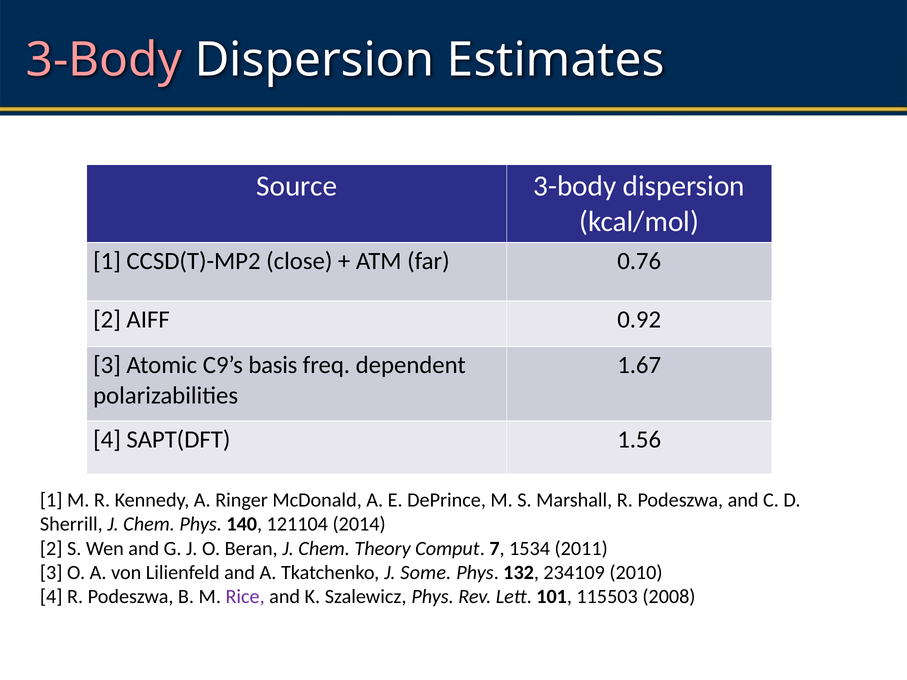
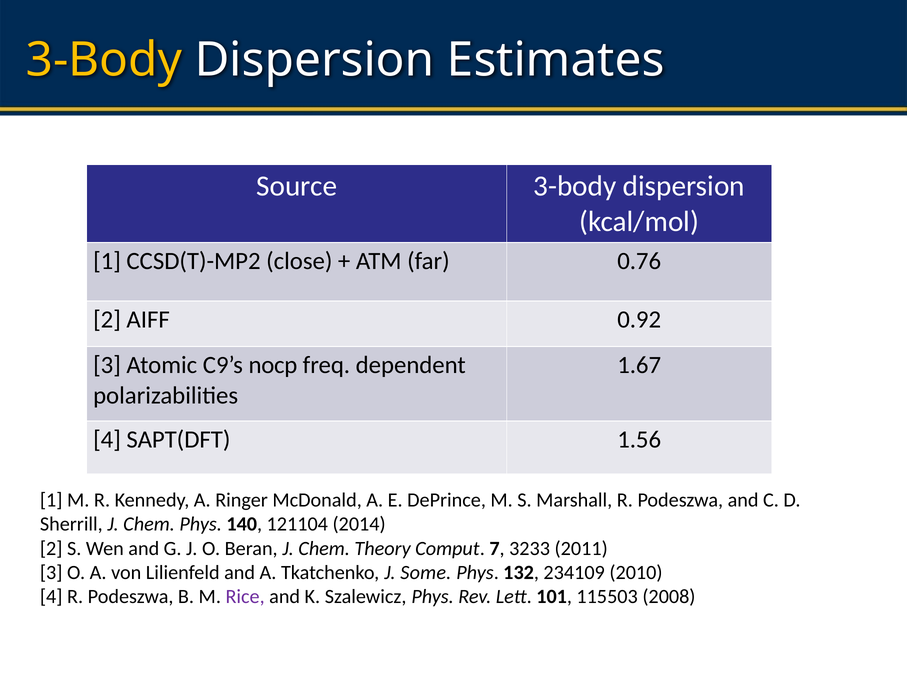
3-Body at (104, 60) colour: pink -> yellow
basis: basis -> nocp
1534: 1534 -> 3233
